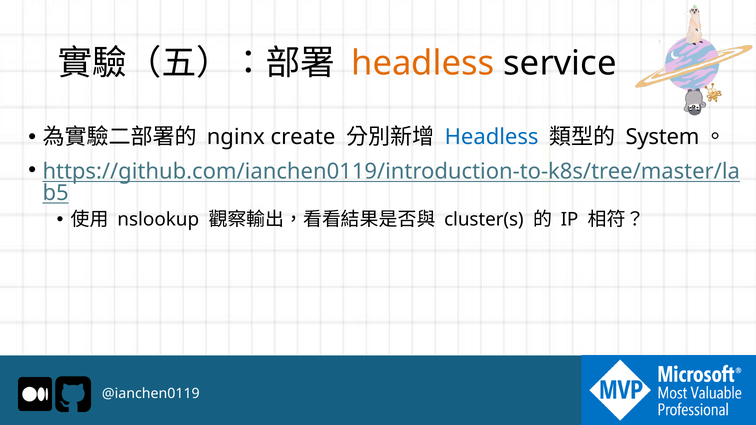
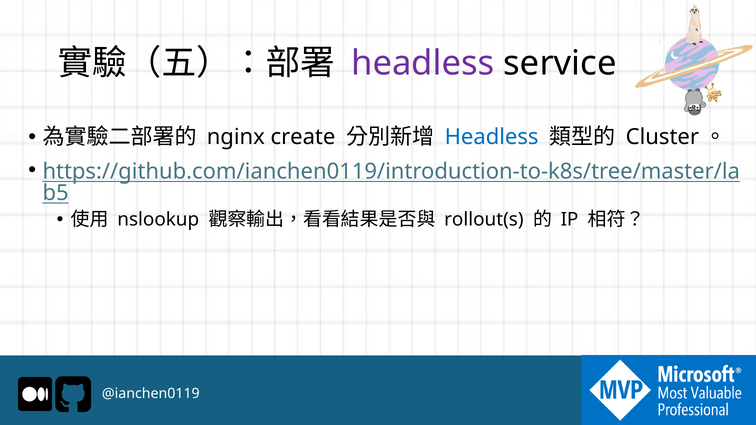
headless at (423, 64) colour: orange -> purple
System: System -> Cluster
cluster(s: cluster(s -> rollout(s
